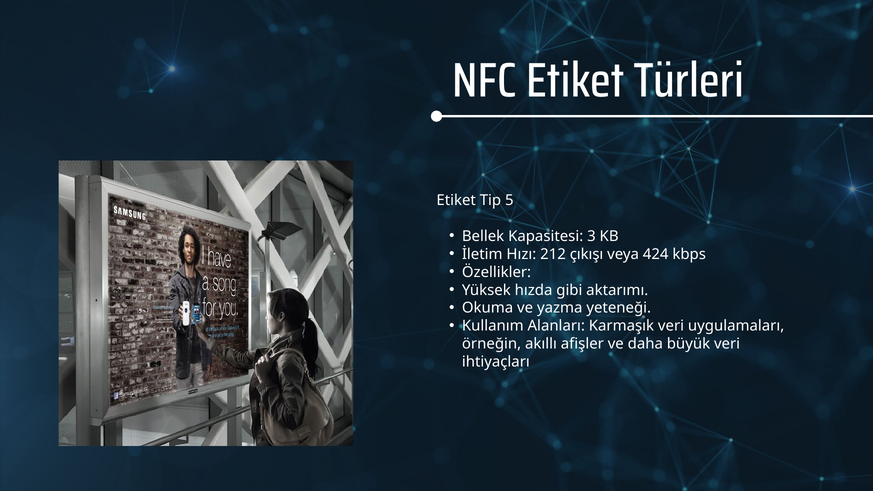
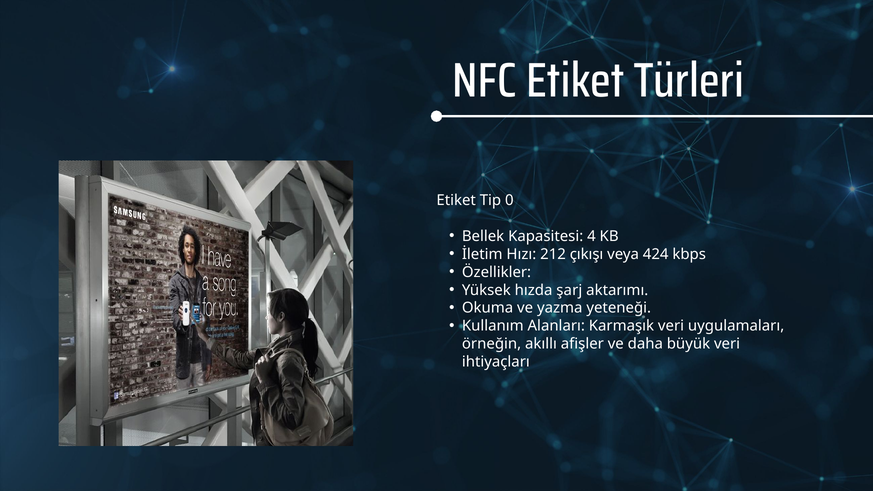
5: 5 -> 0
3: 3 -> 4
gibi: gibi -> şarj
